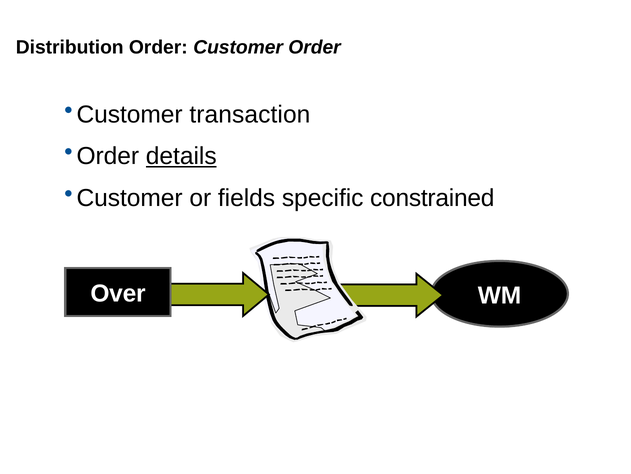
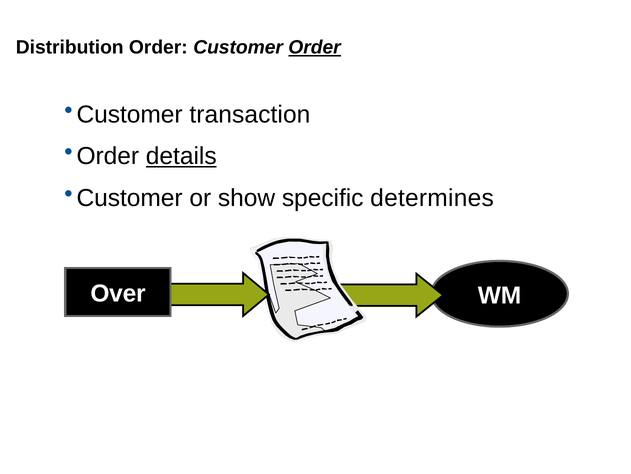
Order at (315, 47) underline: none -> present
fields: fields -> show
constrained: constrained -> determines
